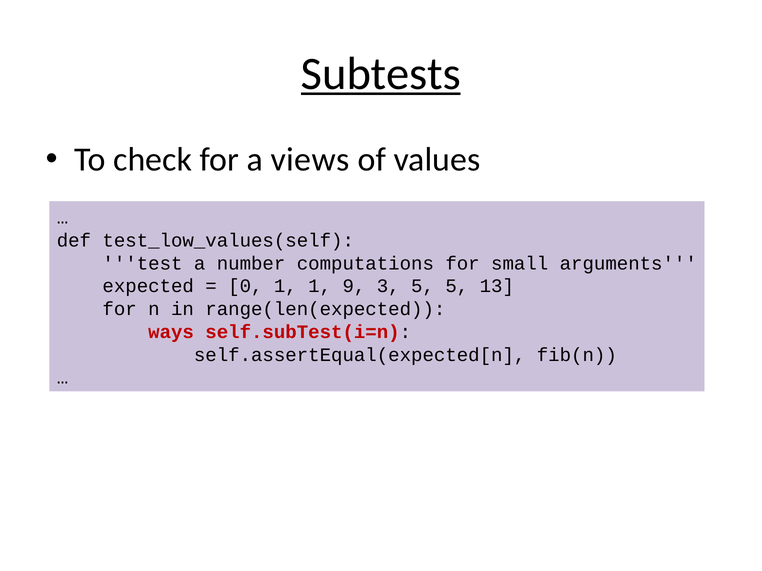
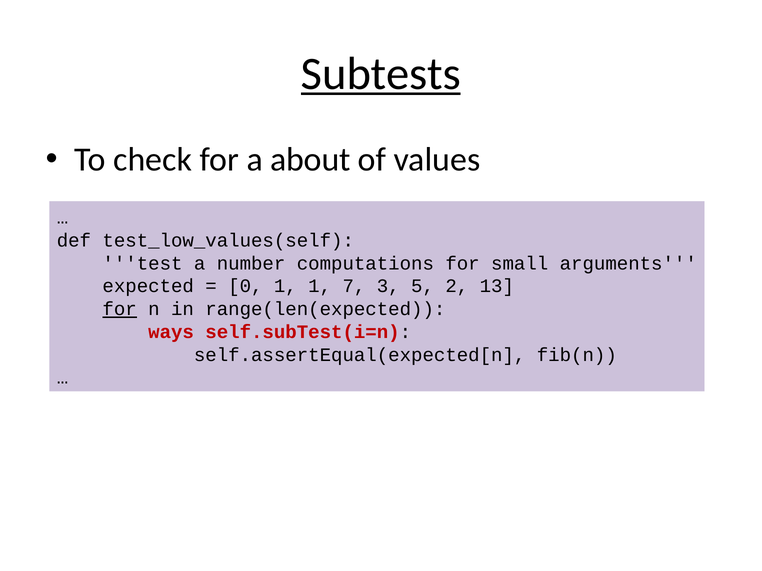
views: views -> about
9: 9 -> 7
5 5: 5 -> 2
for at (120, 309) underline: none -> present
